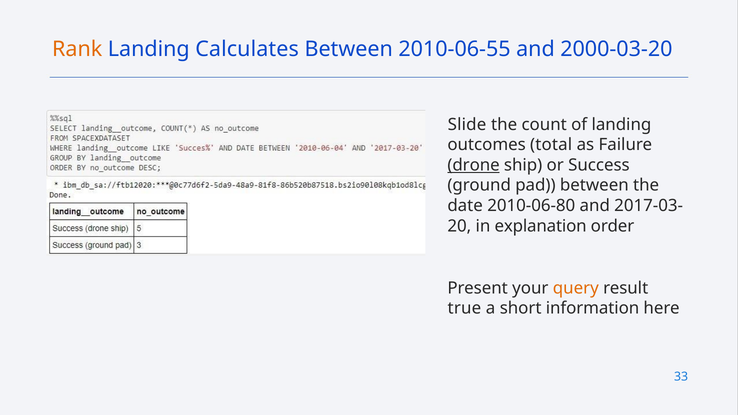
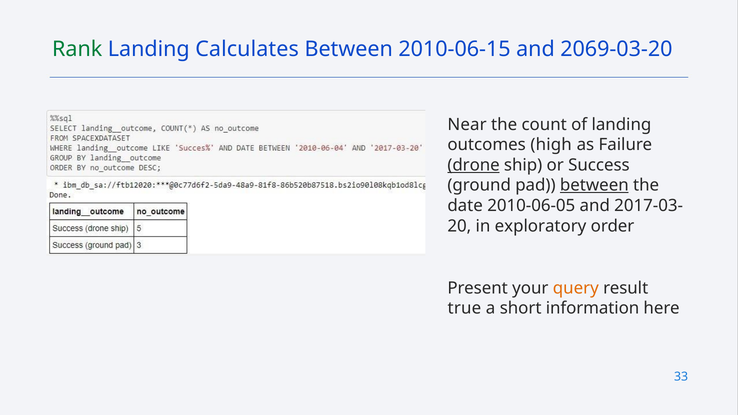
Rank colour: orange -> green
2010-06-55: 2010-06-55 -> 2010-06-15
2000-03-20: 2000-03-20 -> 2069-03-20
Slide: Slide -> Near
total: total -> high
between at (594, 185) underline: none -> present
2010-06-80: 2010-06-80 -> 2010-06-05
explanation: explanation -> exploratory
